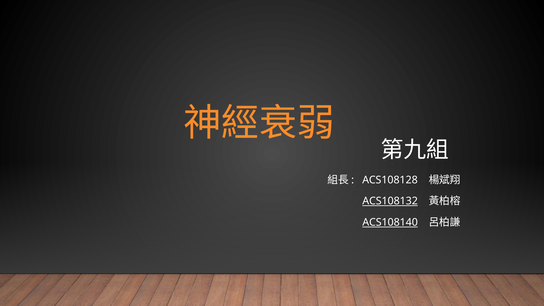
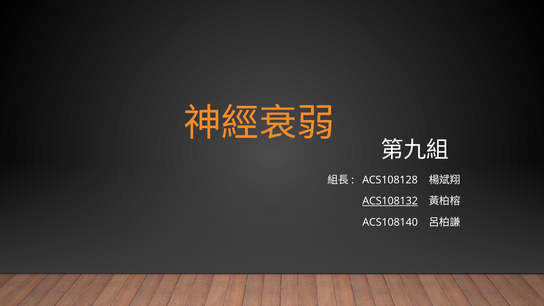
ACS108140 underline: present -> none
